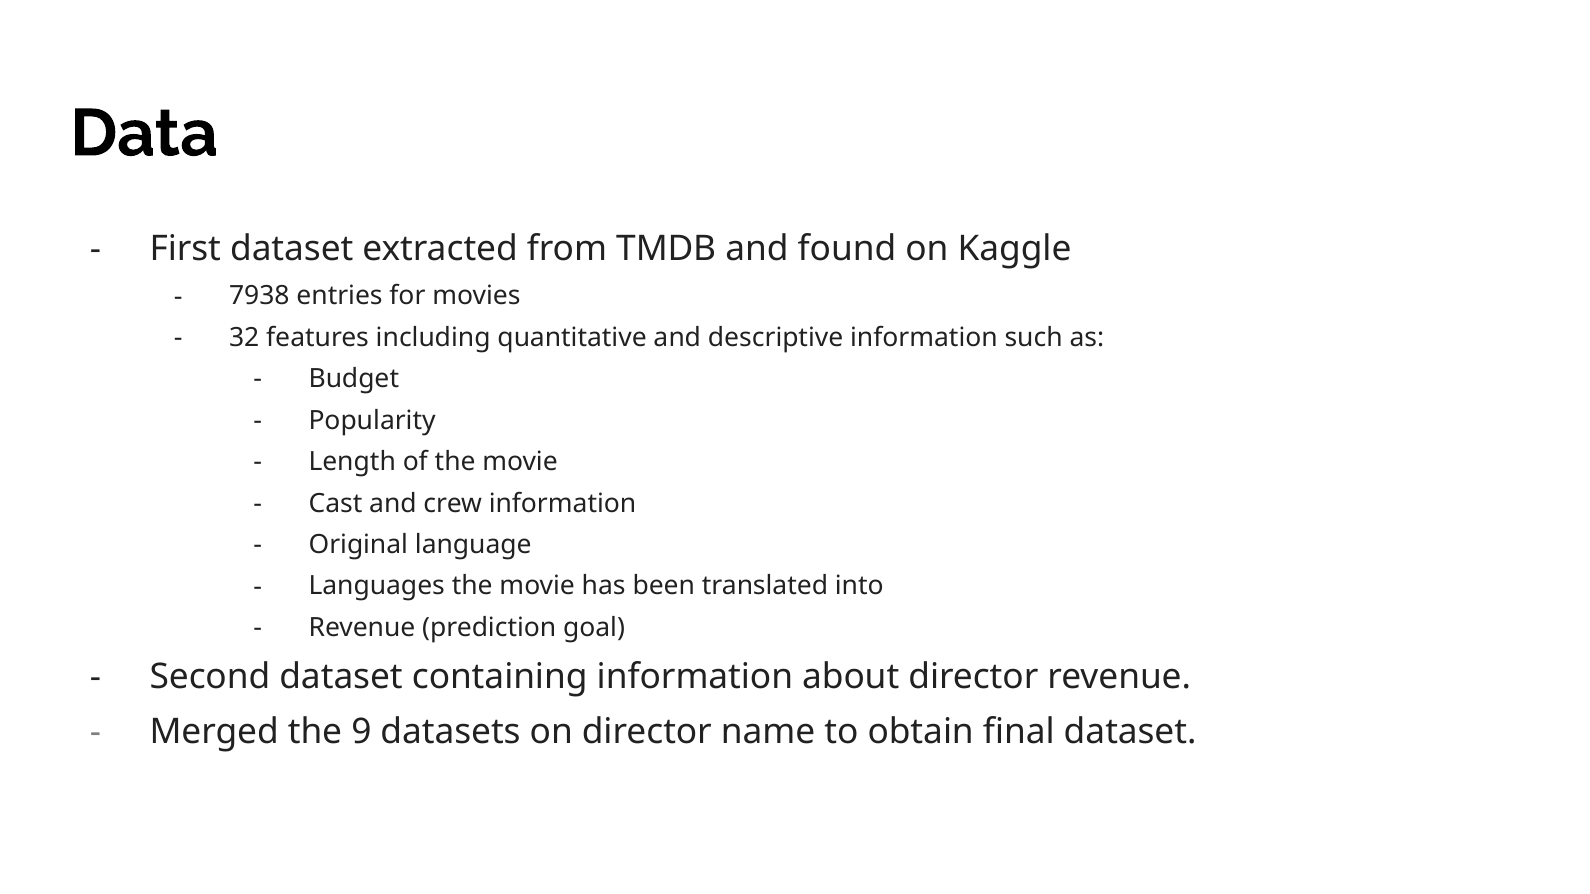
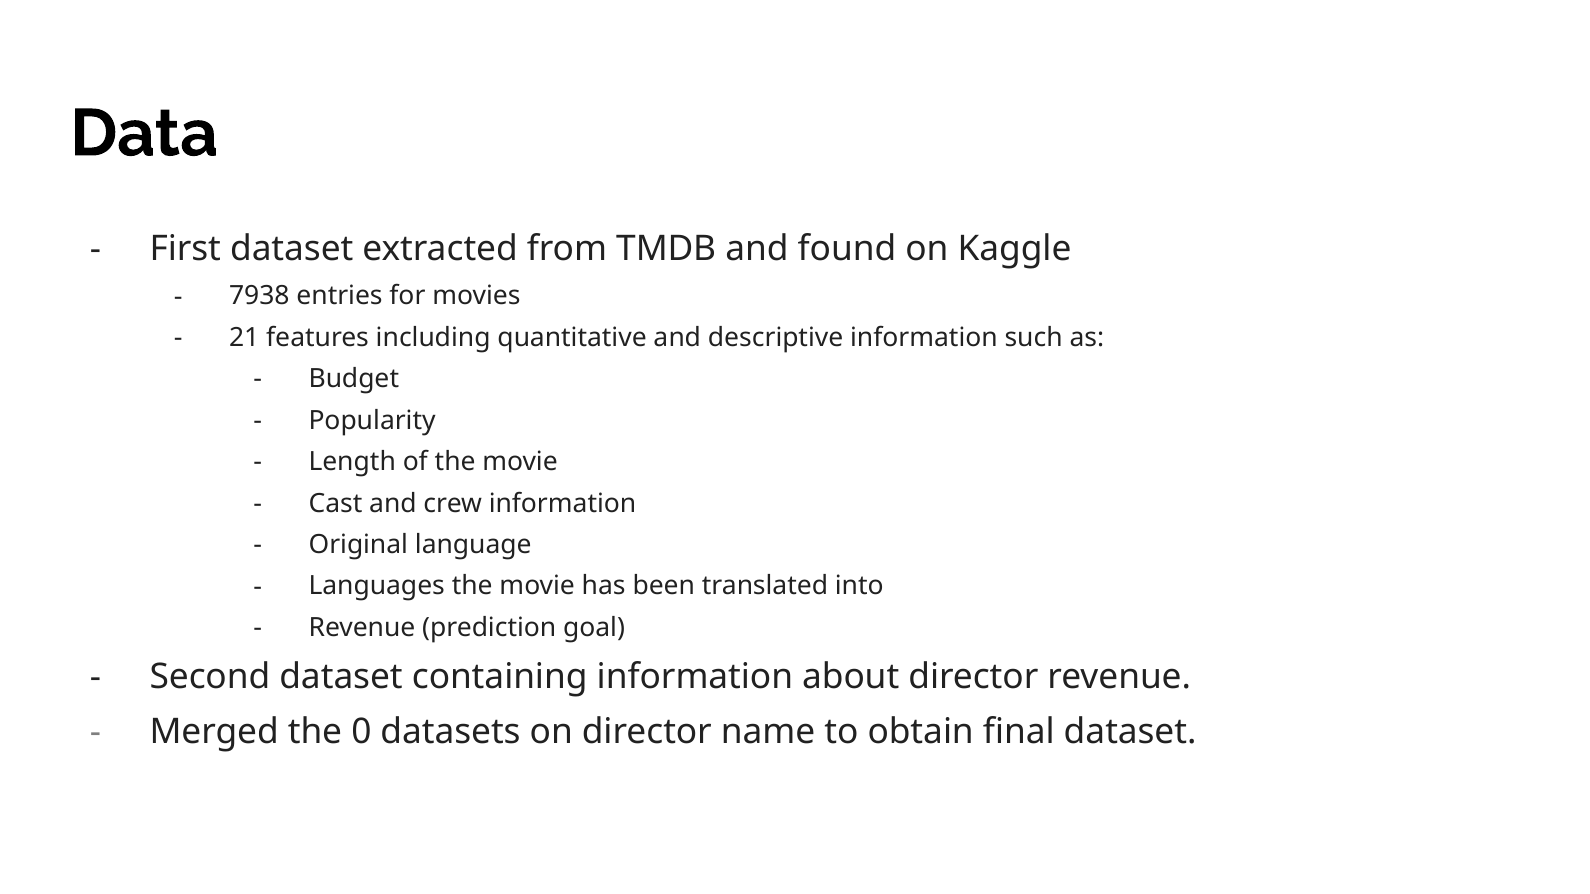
32: 32 -> 21
9: 9 -> 0
